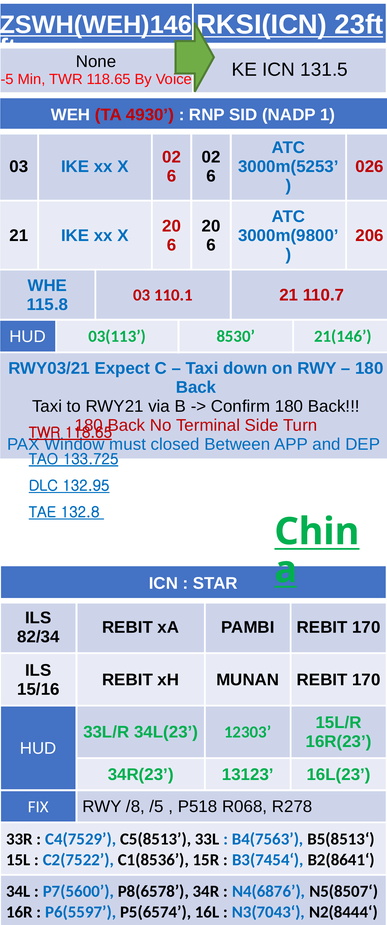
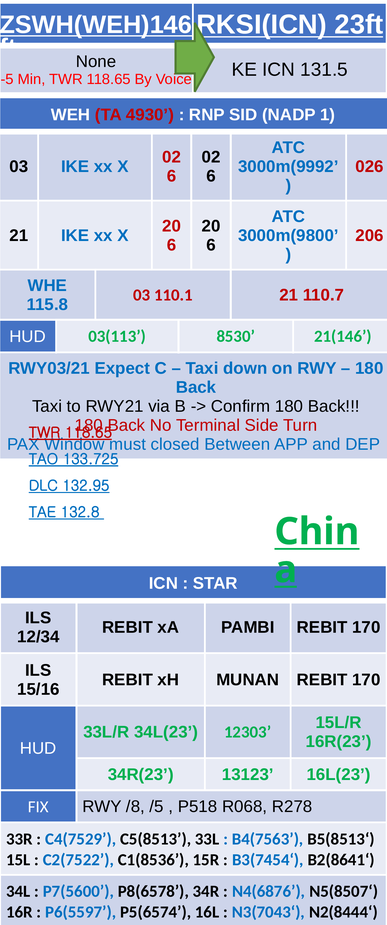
3000m(5253: 3000m(5253 -> 3000m(9992
82/34: 82/34 -> 12/34
